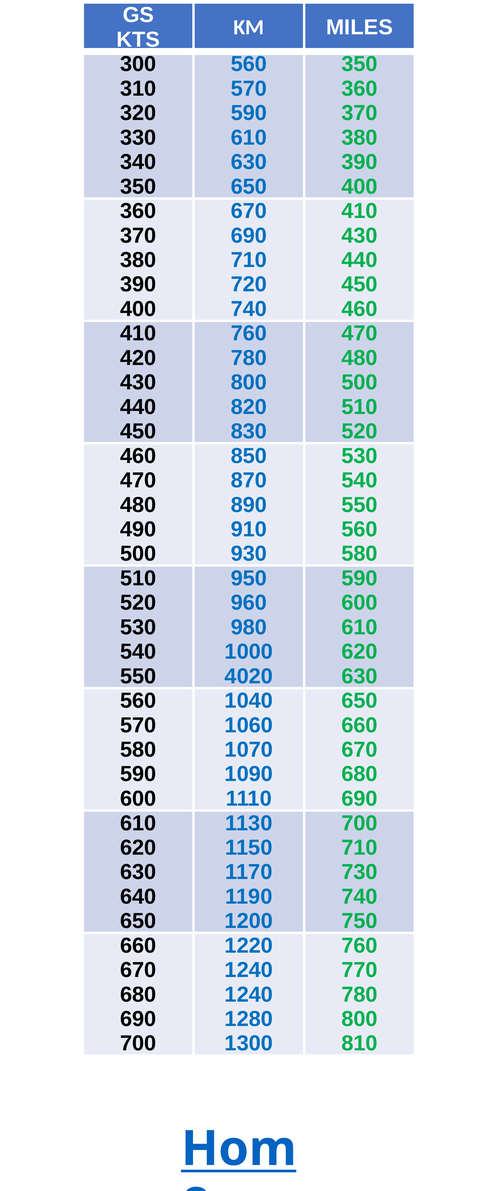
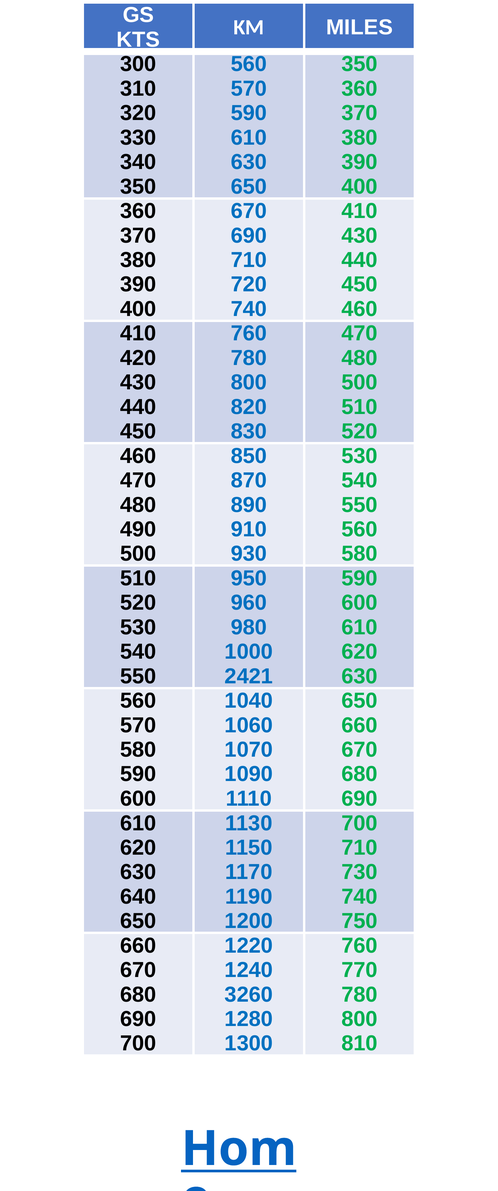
4020: 4020 -> 2421
1240 at (249, 995): 1240 -> 3260
